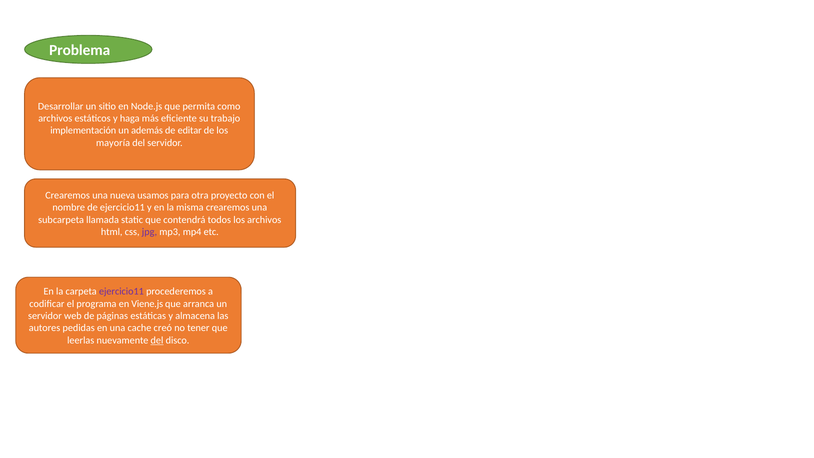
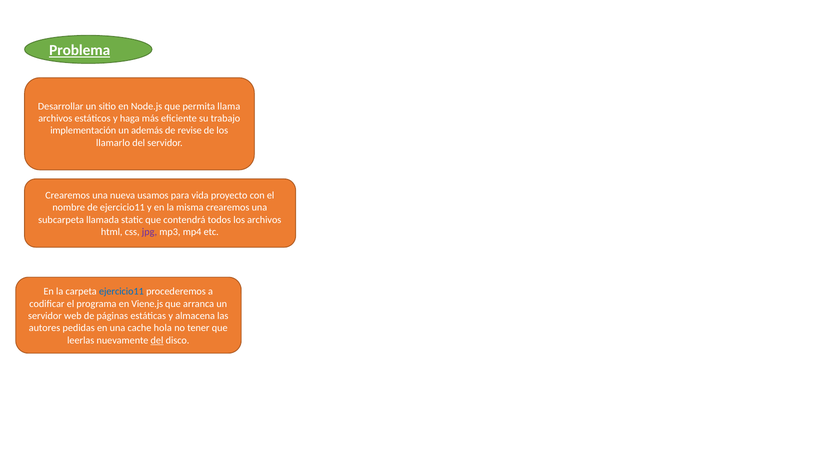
Problema underline: none -> present
como: como -> llama
editar: editar -> revise
mayoría: mayoría -> llamarlo
otra: otra -> vida
ejercicio11 at (121, 291) colour: purple -> blue
creó: creó -> hola
